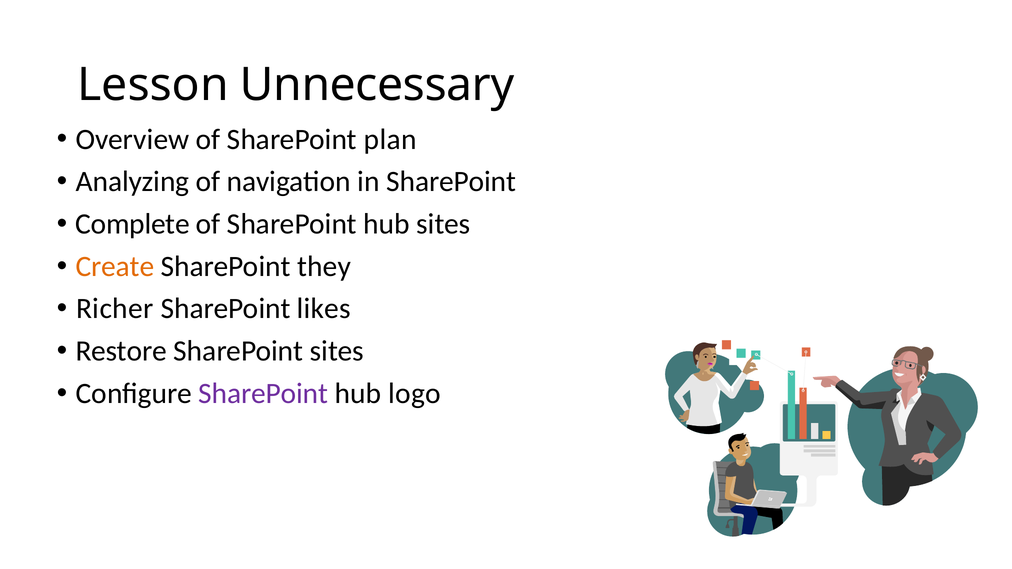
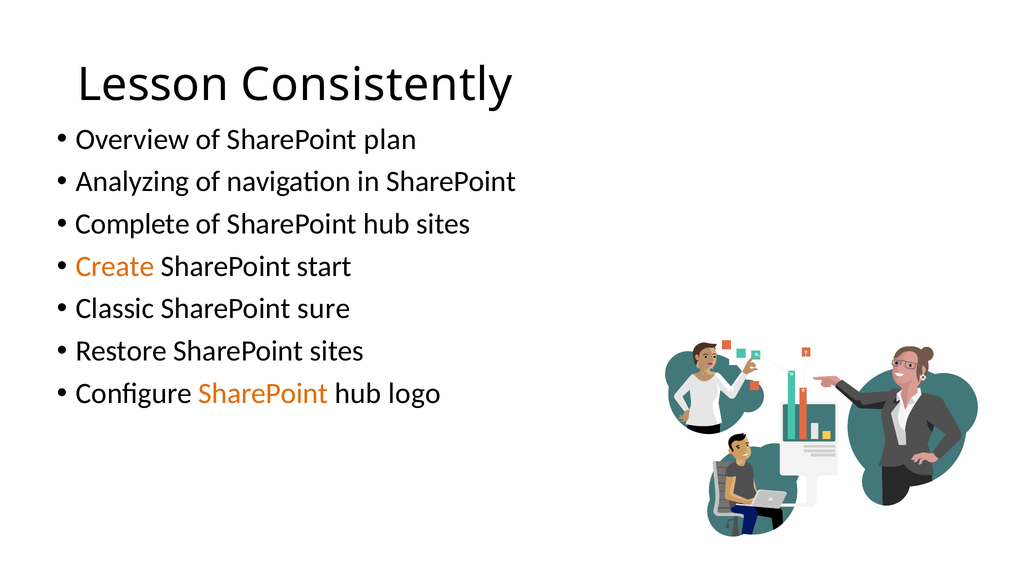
Unnecessary: Unnecessary -> Consistently
they: they -> start
Richer: Richer -> Classic
likes: likes -> sure
SharePoint at (263, 394) colour: purple -> orange
